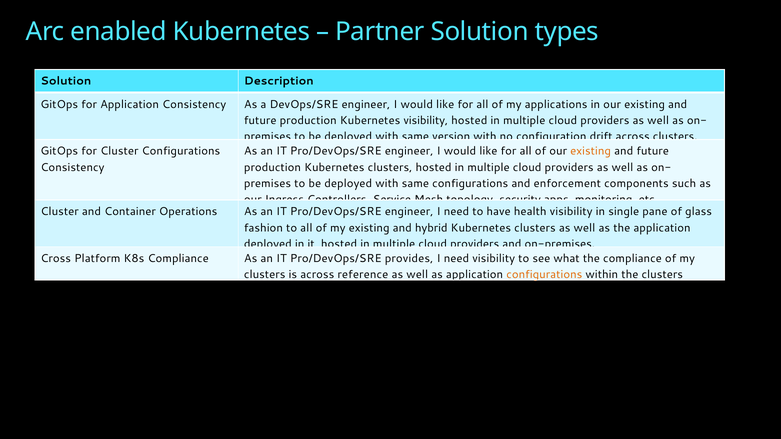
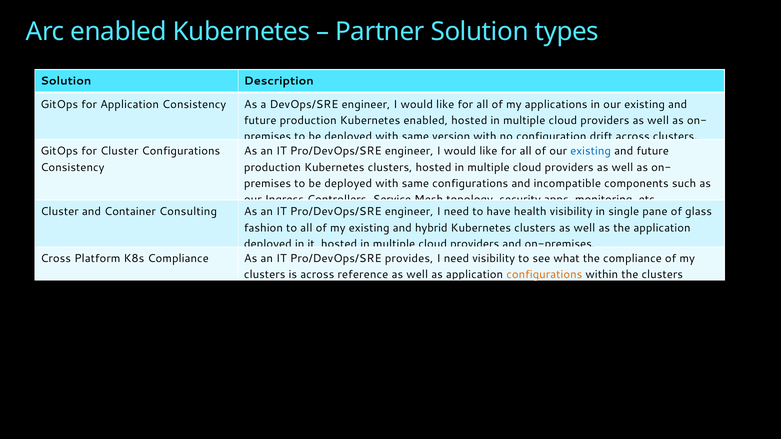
Kubernetes visibility: visibility -> enabled
existing at (591, 151) colour: orange -> blue
enforcement: enforcement -> incompatible
Operations: Operations -> Consulting
